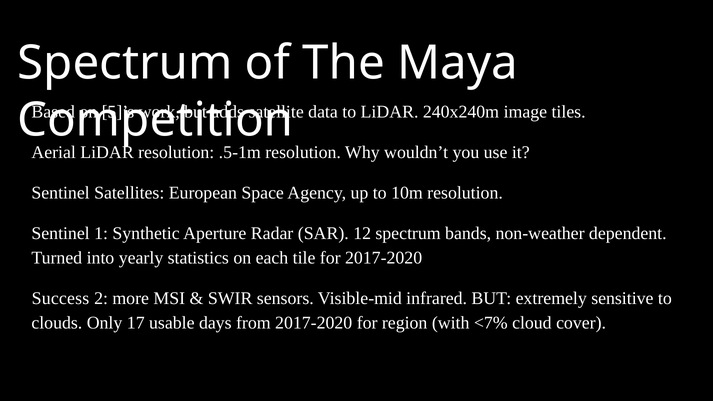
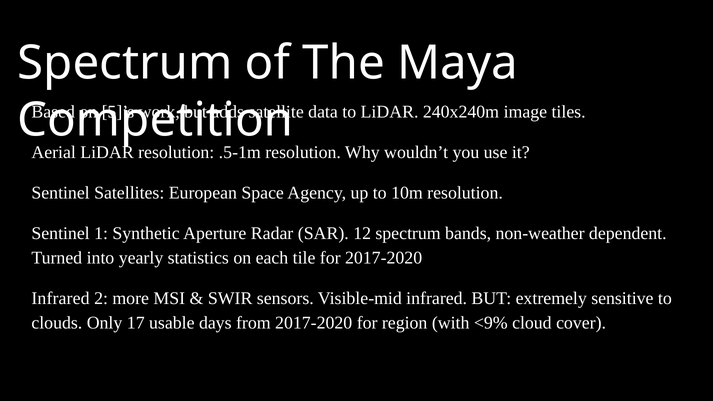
Success at (60, 298): Success -> Infrared
<7%: <7% -> <9%
